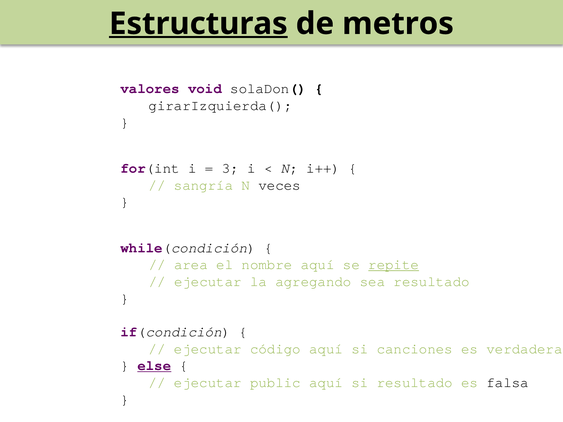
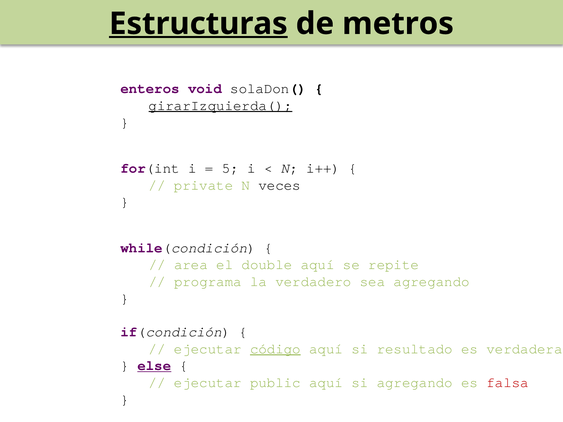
valores: valores -> enteros
girarIzquierda( underline: none -> present
3: 3 -> 5
sangría: sangría -> private
nombre: nombre -> double
repite underline: present -> none
ejecutar at (208, 282): ejecutar -> programa
agregando: agregando -> verdadero
sea resultado: resultado -> agregando
código underline: none -> present
canciones: canciones -> resultado
si resultado: resultado -> agregando
falsa colour: black -> red
